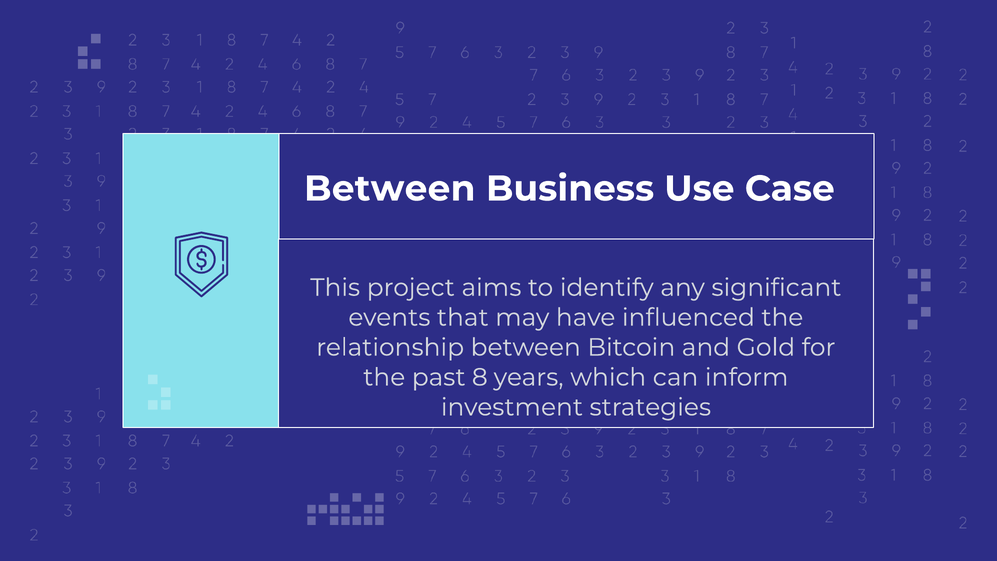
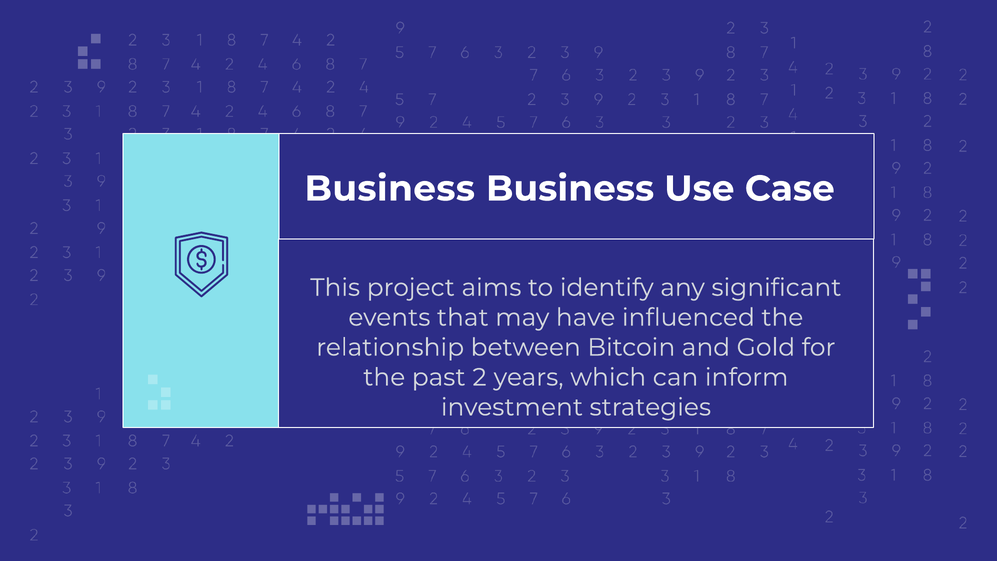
Between at (390, 189): Between -> Business
8: 8 -> 2
